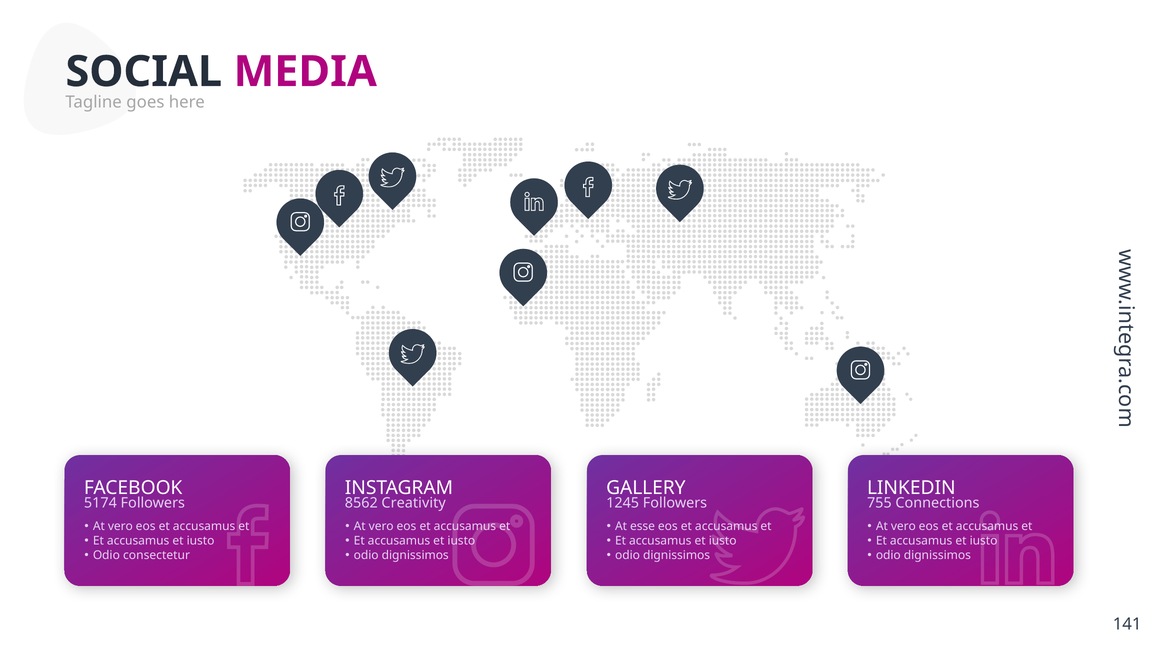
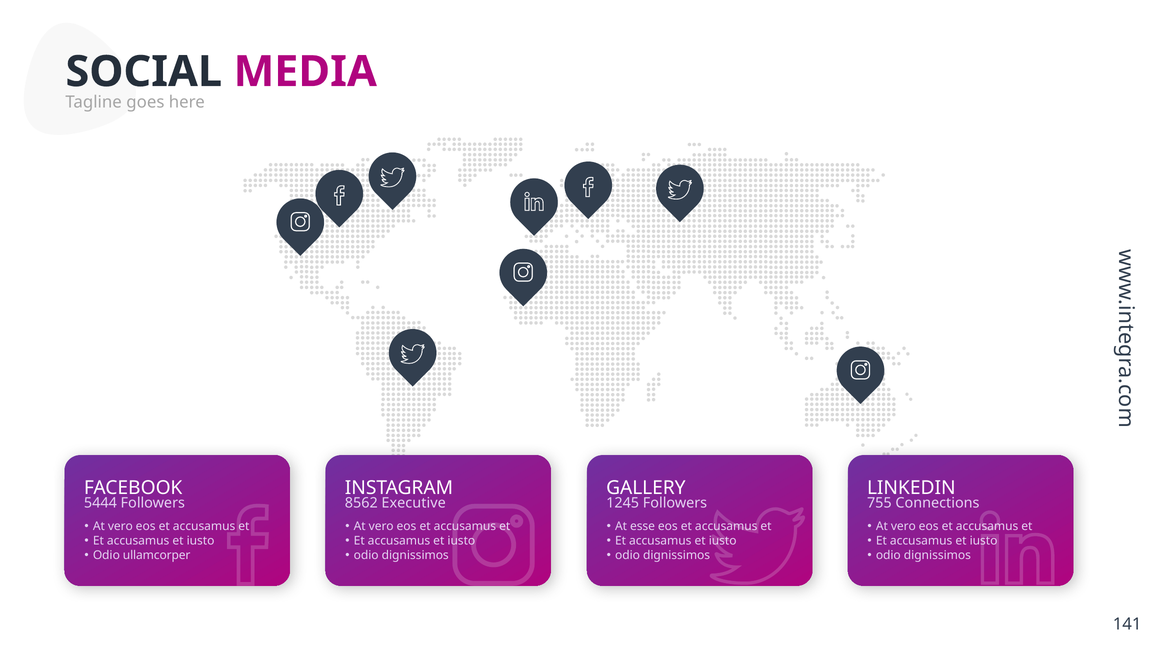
5174: 5174 -> 5444
Creativity: Creativity -> Executive
consectetur: consectetur -> ullamcorper
